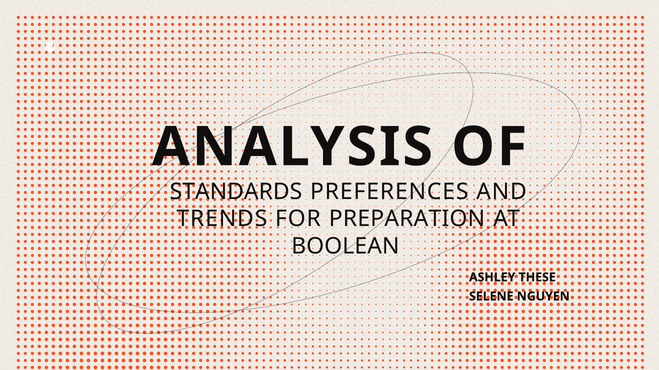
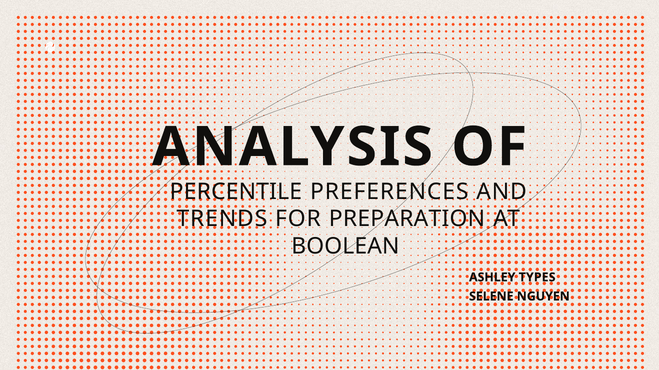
STANDARDS: STANDARDS -> PERCENTILE
THESE: THESE -> TYPES
